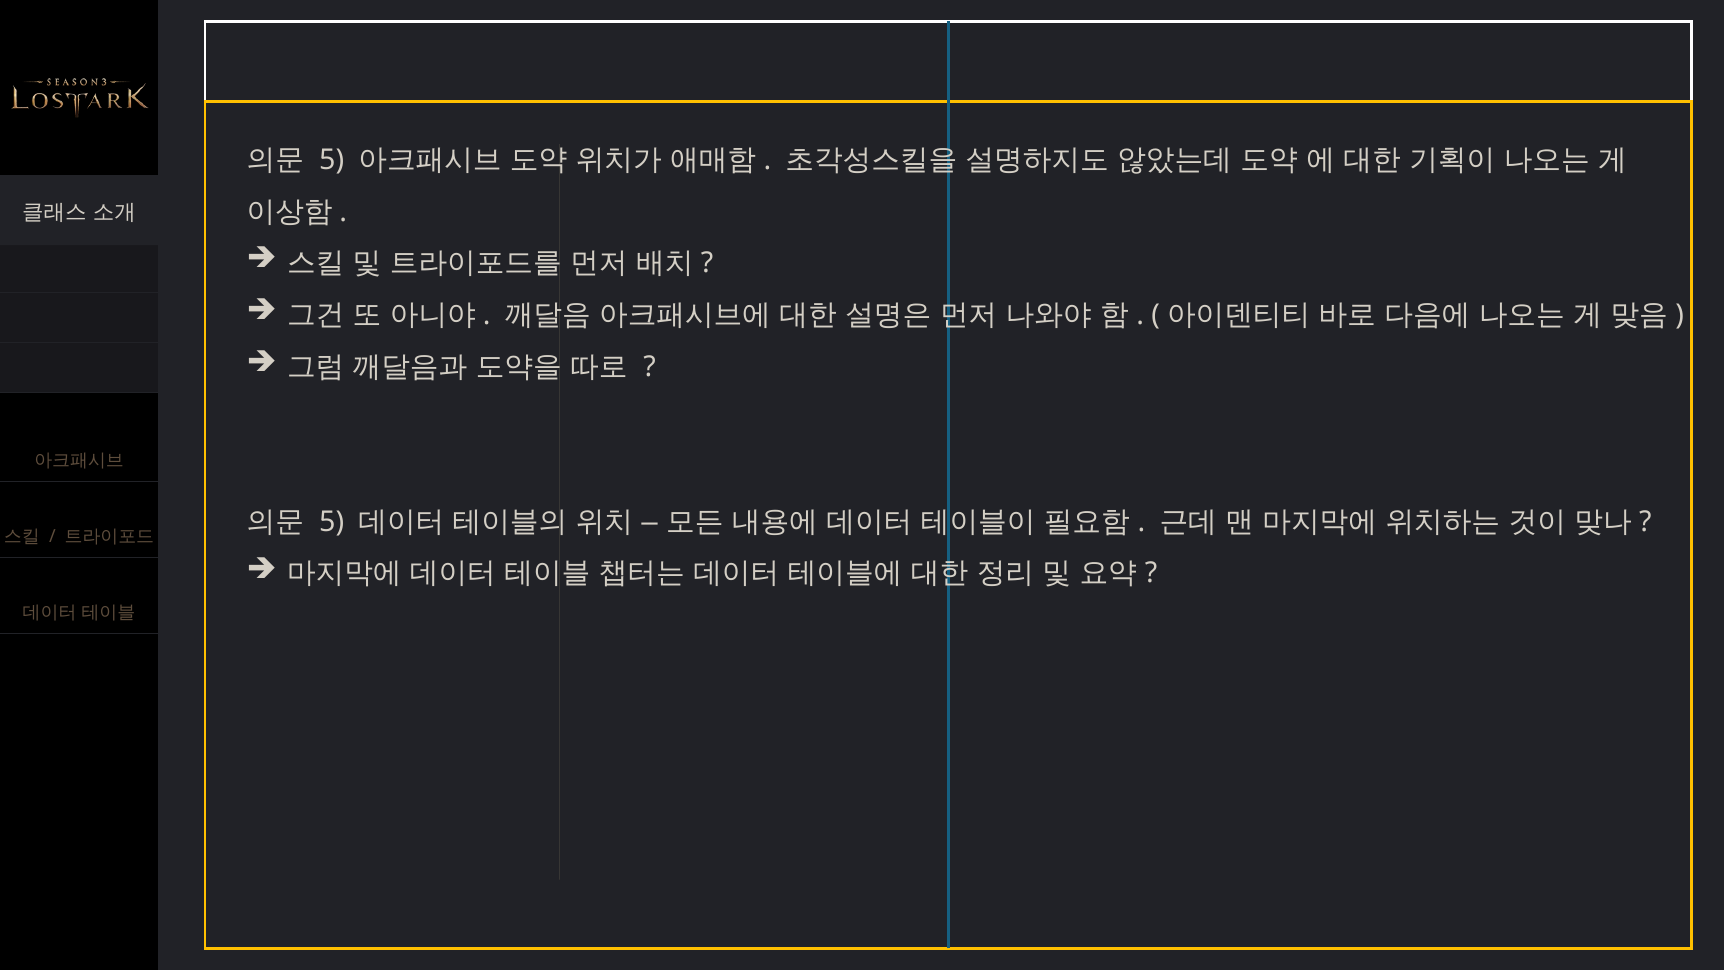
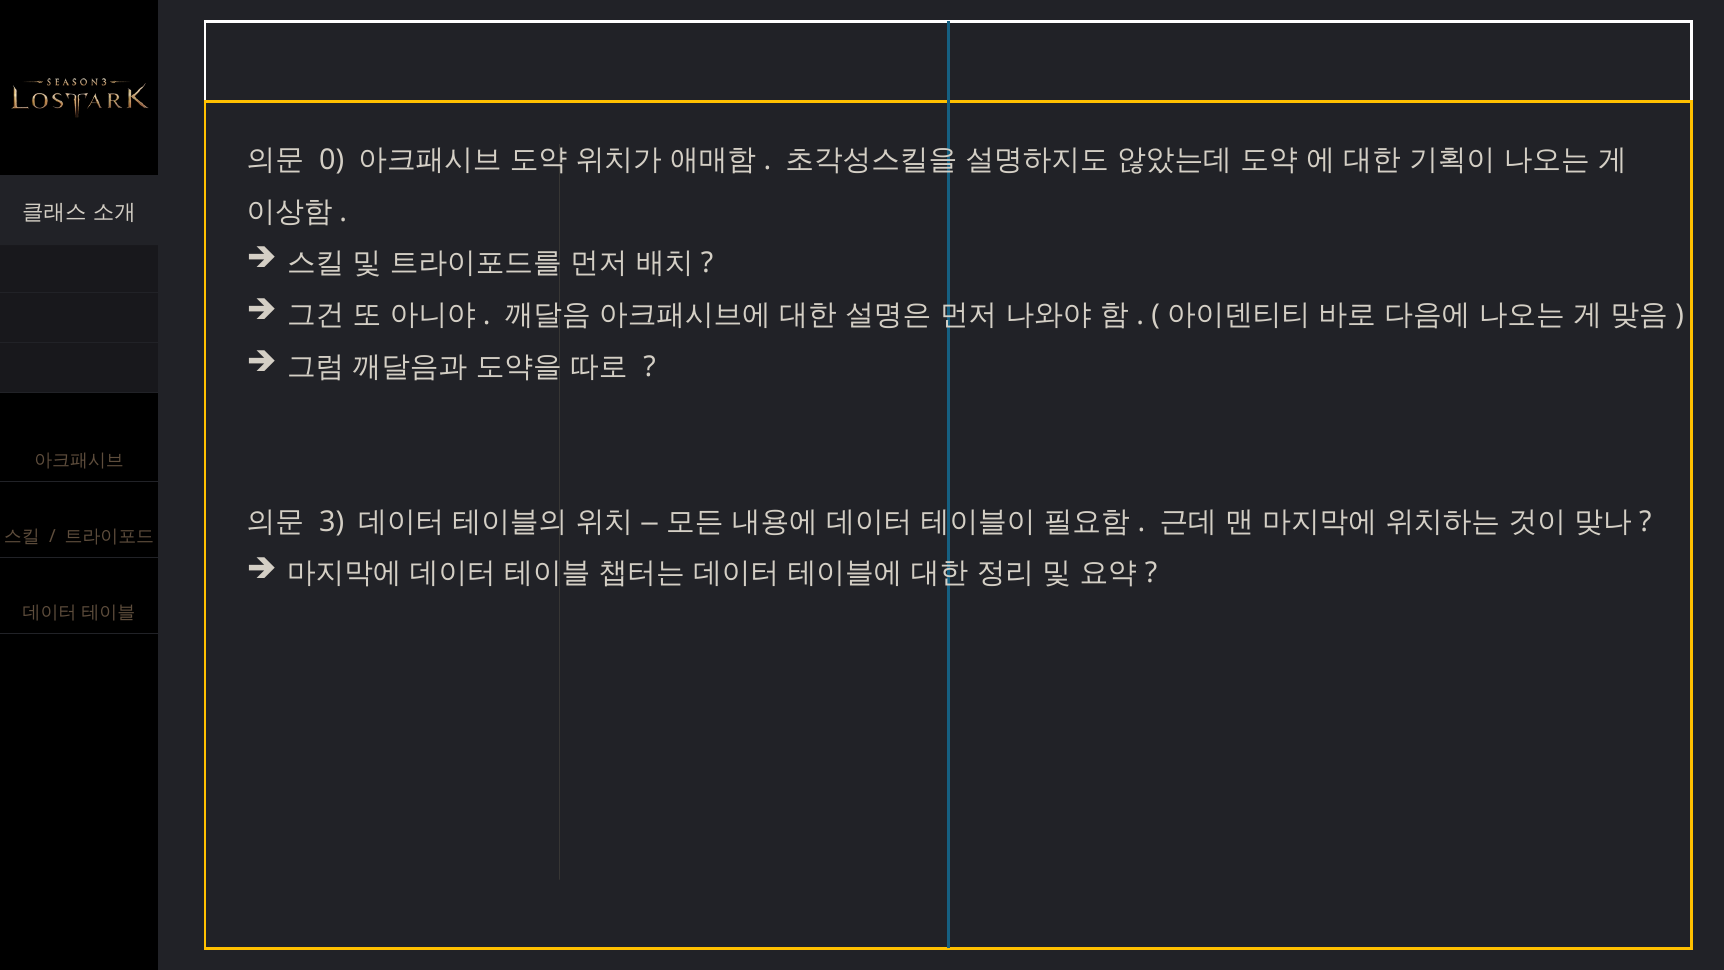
5 at (332, 160): 5 -> 0
5 at (332, 522): 5 -> 3
